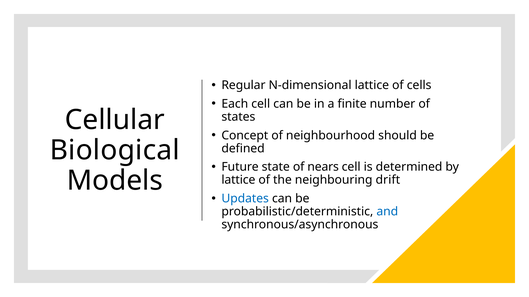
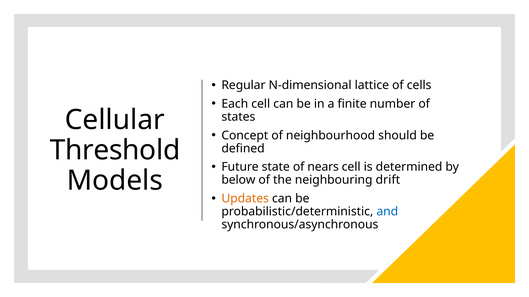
Biological: Biological -> Threshold
lattice at (238, 180): lattice -> below
Updates colour: blue -> orange
